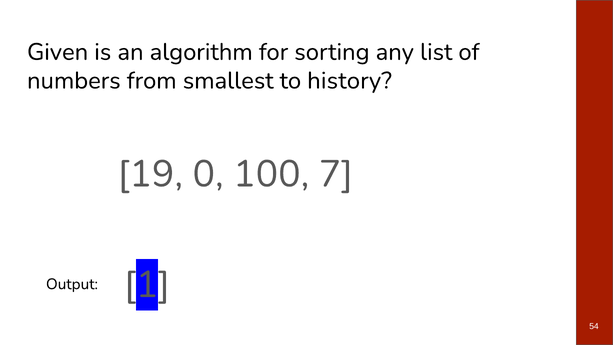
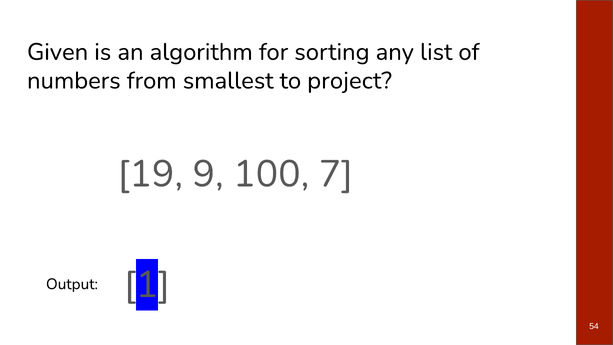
history: history -> project
0: 0 -> 9
